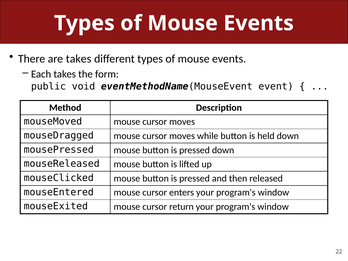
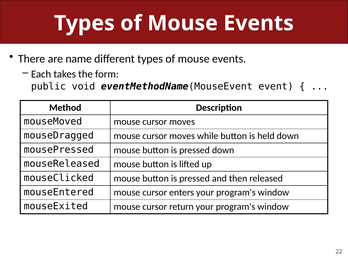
are takes: takes -> name
